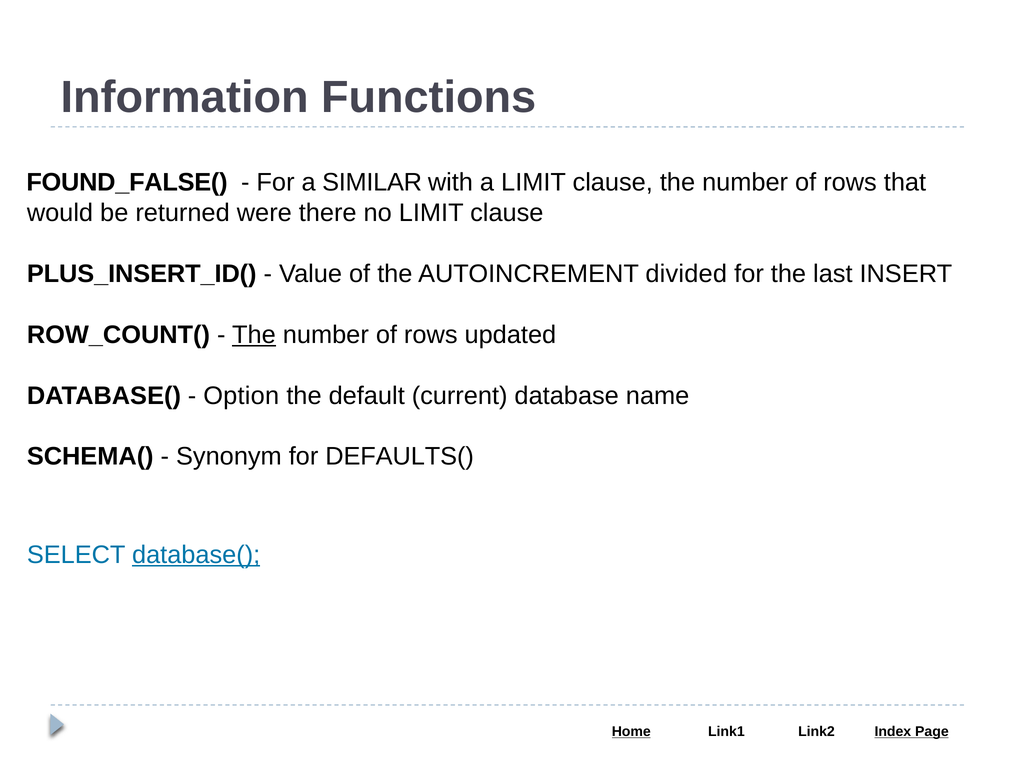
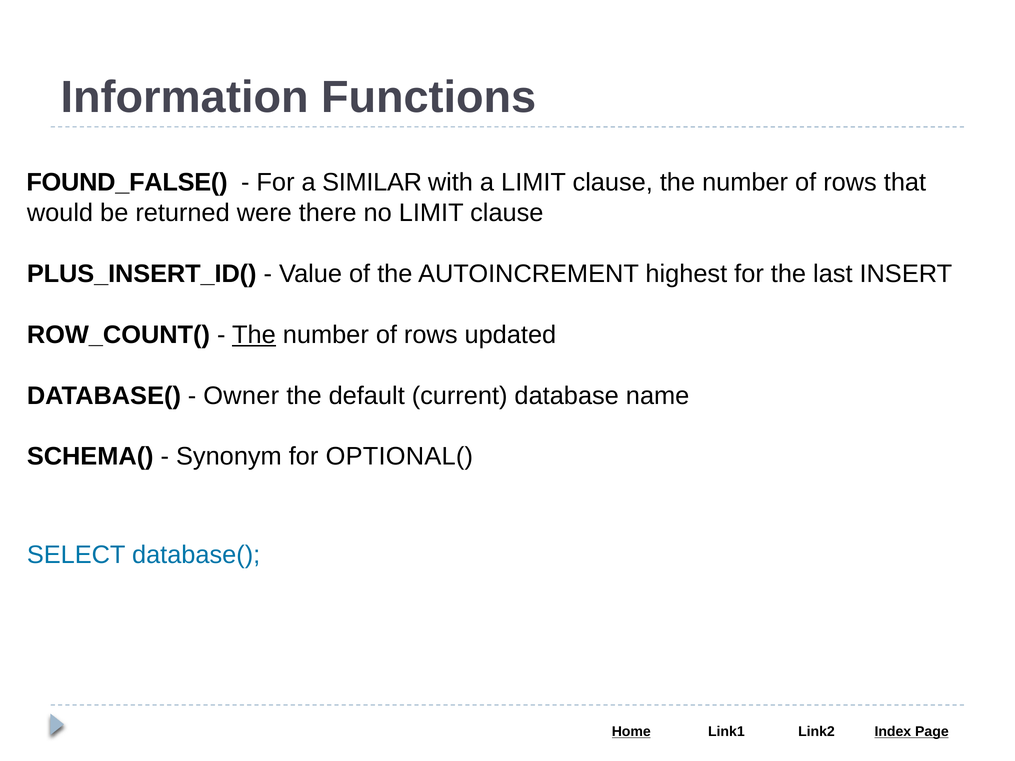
divided: divided -> highest
Option: Option -> Owner
DEFAULTS(: DEFAULTS( -> OPTIONAL(
database( at (196, 555) underline: present -> none
